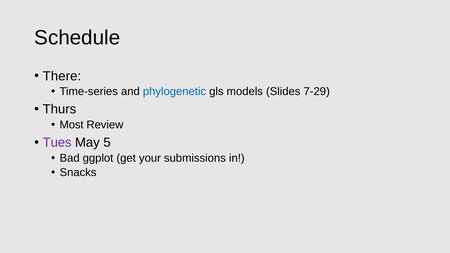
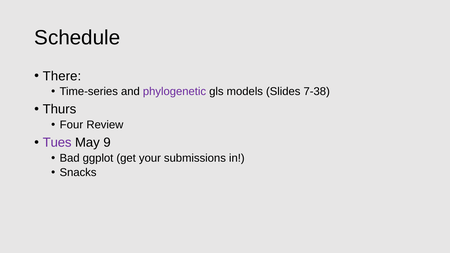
phylogenetic colour: blue -> purple
7-29: 7-29 -> 7-38
Most: Most -> Four
5: 5 -> 9
